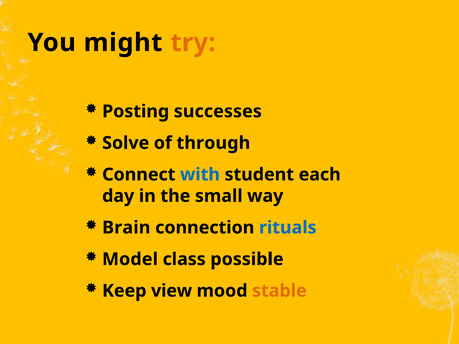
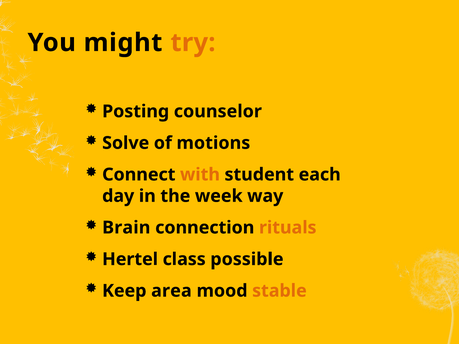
successes: successes -> counselor
through: through -> motions
with colour: blue -> orange
small: small -> week
rituals colour: blue -> orange
Model: Model -> Hertel
view: view -> area
